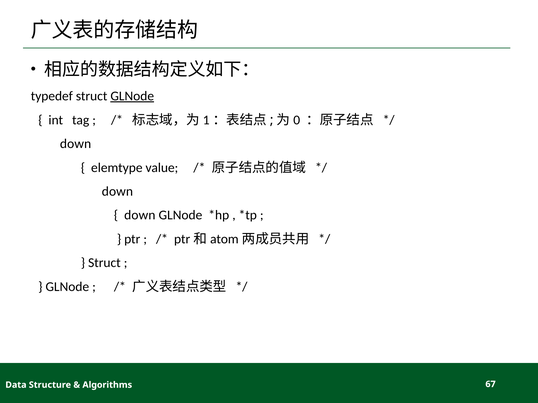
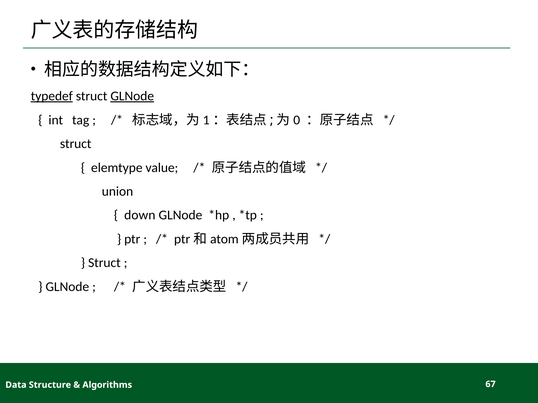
typedef underline: none -> present
down at (76, 144): down -> struct
down at (117, 192): down -> union
